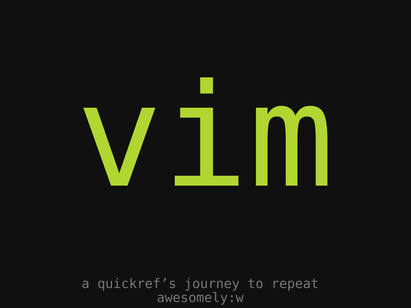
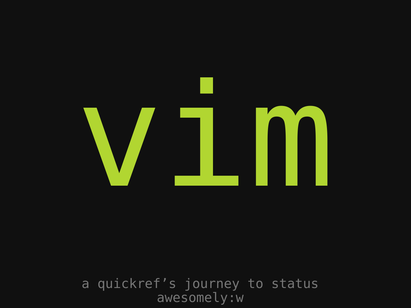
repeat: repeat -> status
